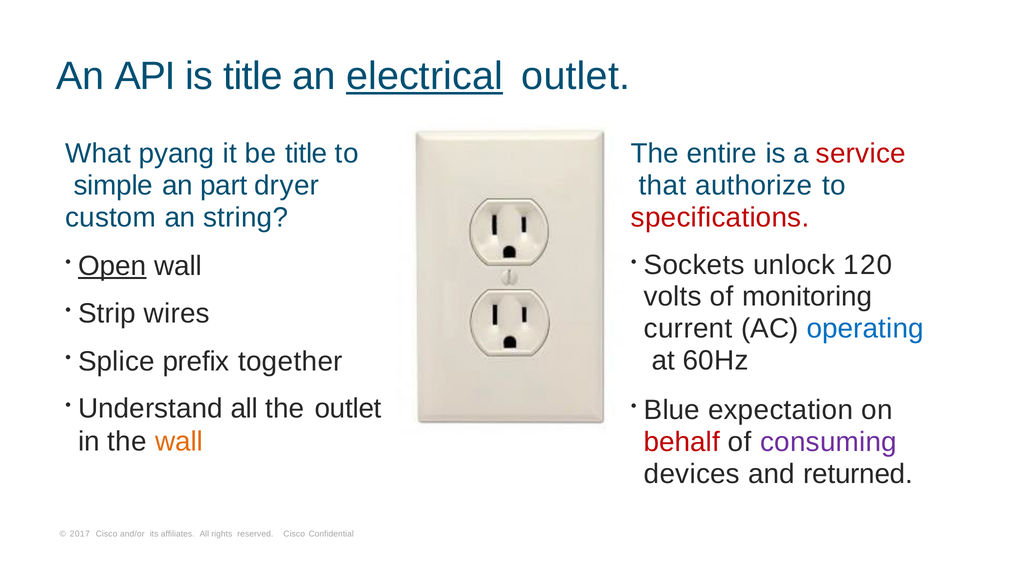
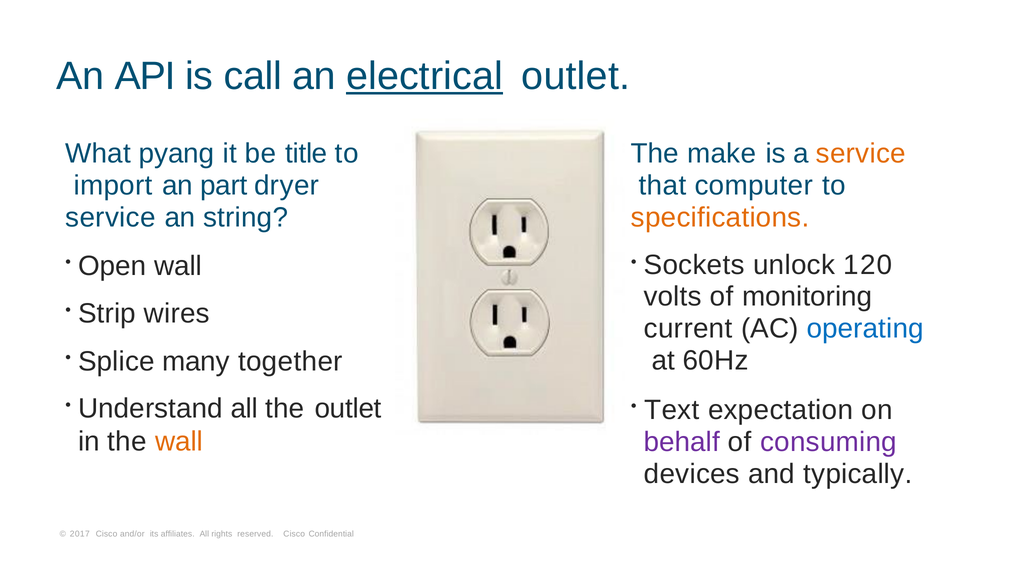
is title: title -> call
entire: entire -> make
service at (861, 154) colour: red -> orange
simple: simple -> import
authorize: authorize -> computer
custom at (111, 217): custom -> service
specifications colour: red -> orange
Open underline: present -> none
prefix: prefix -> many
Blue: Blue -> Text
behalf colour: red -> purple
returned: returned -> typically
